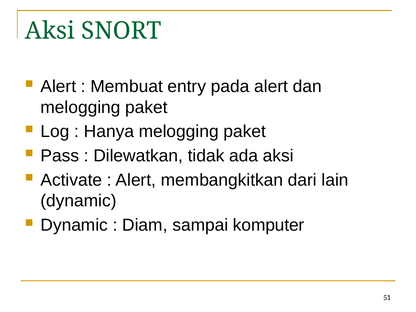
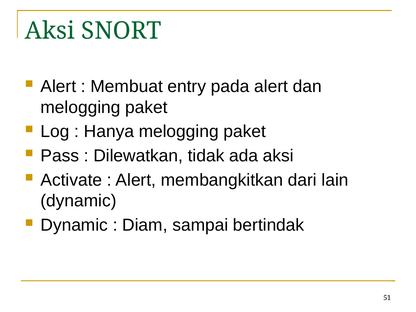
komputer: komputer -> bertindak
